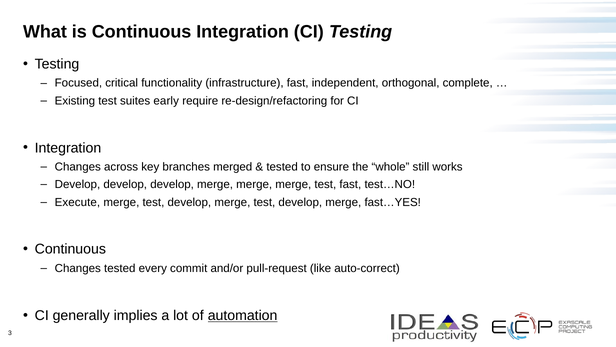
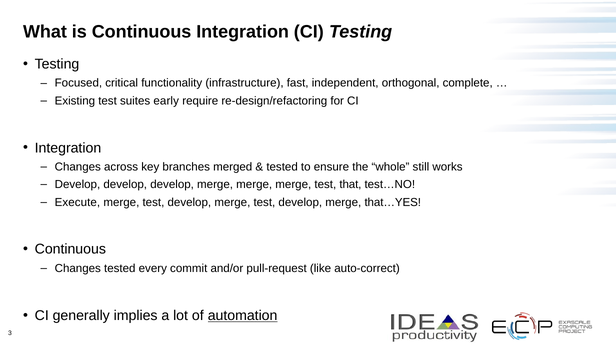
test fast: fast -> that
fast…YES: fast…YES -> that…YES
